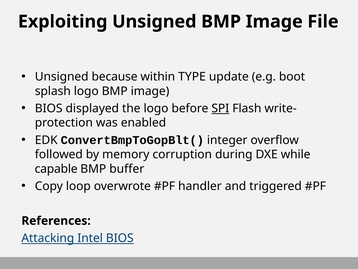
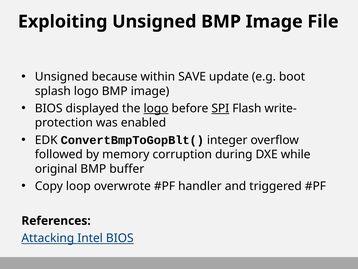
TYPE: TYPE -> SAVE
logo at (156, 108) underline: none -> present
capable: capable -> original
